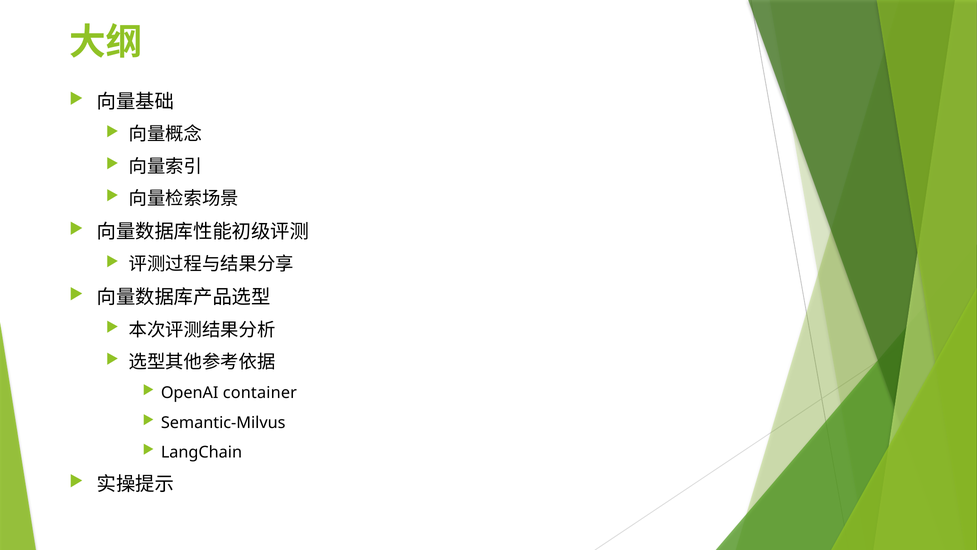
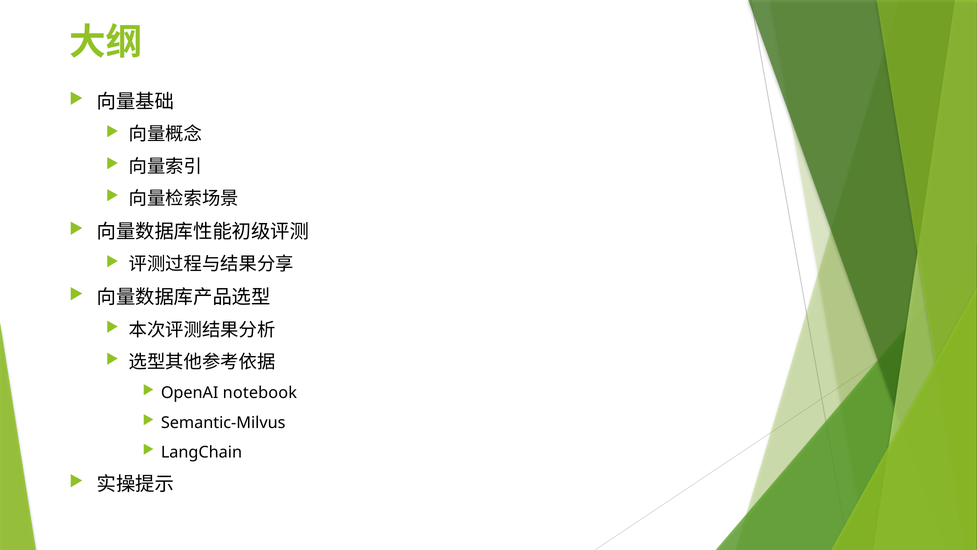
container: container -> notebook
